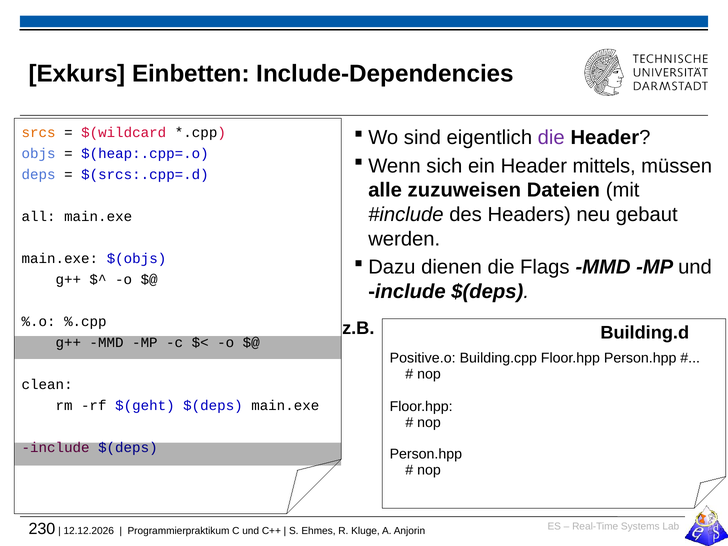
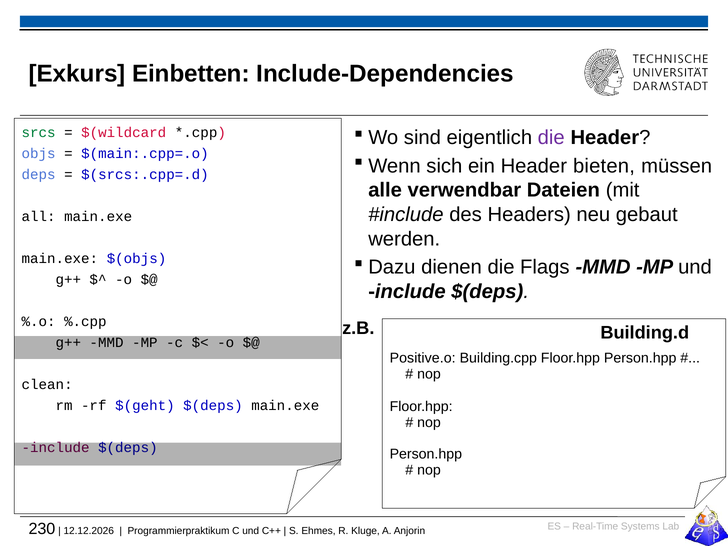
srcs colour: orange -> green
$(heap:.cpp=.o: $(heap:.cpp=.o -> $(main:.cpp=.o
mittels: mittels -> bieten
zuzuweisen: zuzuweisen -> verwendbar
